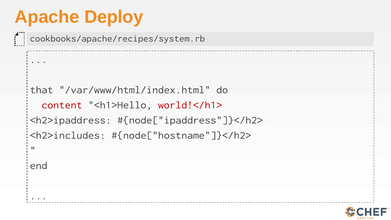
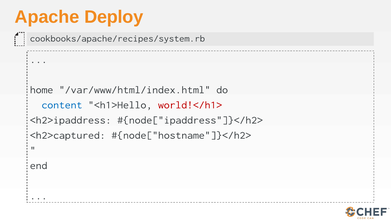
that: that -> home
content colour: red -> blue
<h2>includes: <h2>includes -> <h2>captured
